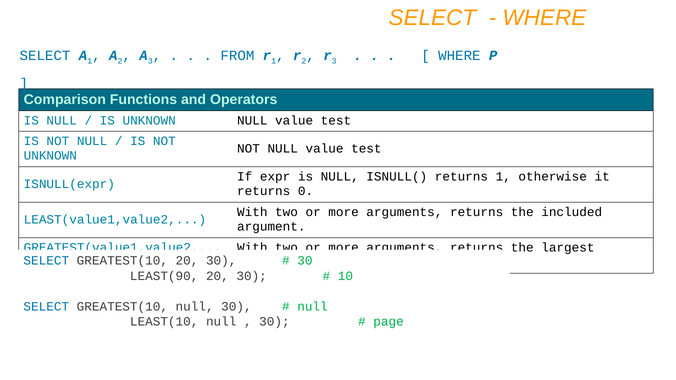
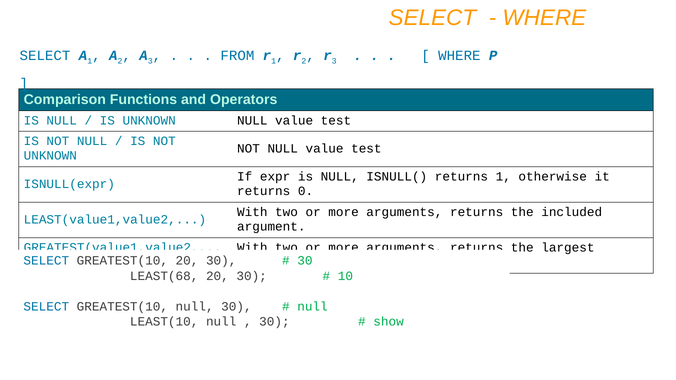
LEAST(90: LEAST(90 -> LEAST(68
page: page -> show
